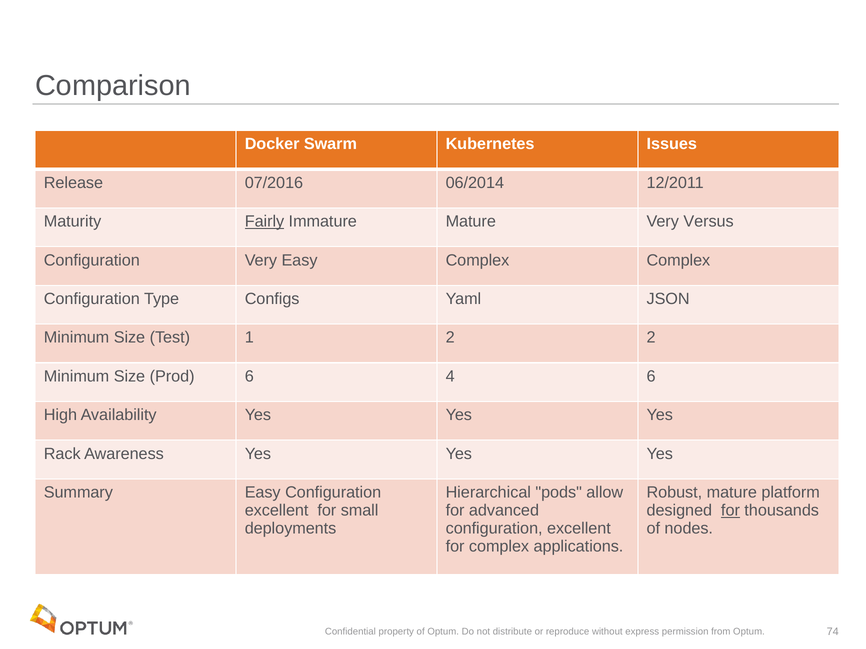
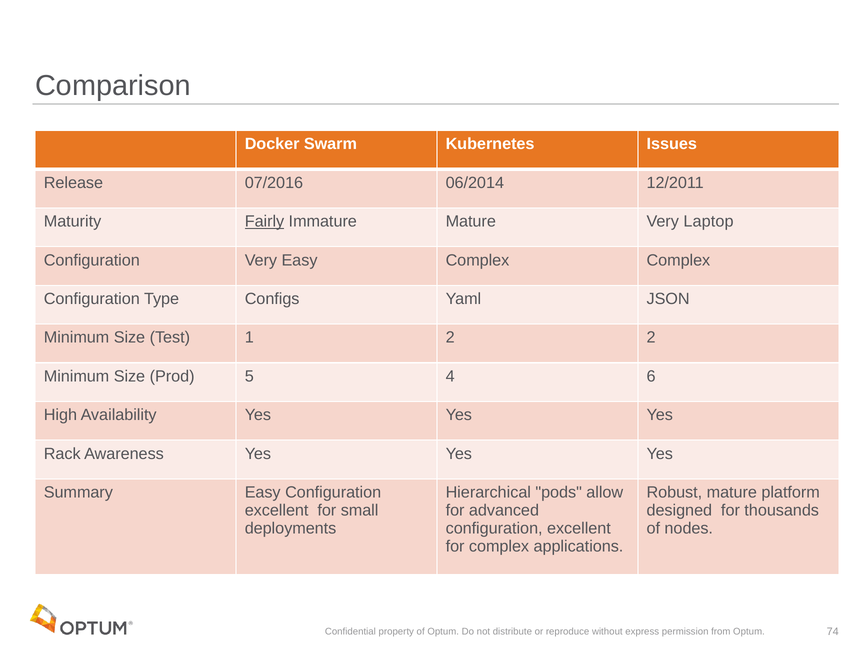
Versus: Versus -> Laptop
Prod 6: 6 -> 5
for at (730, 511) underline: present -> none
